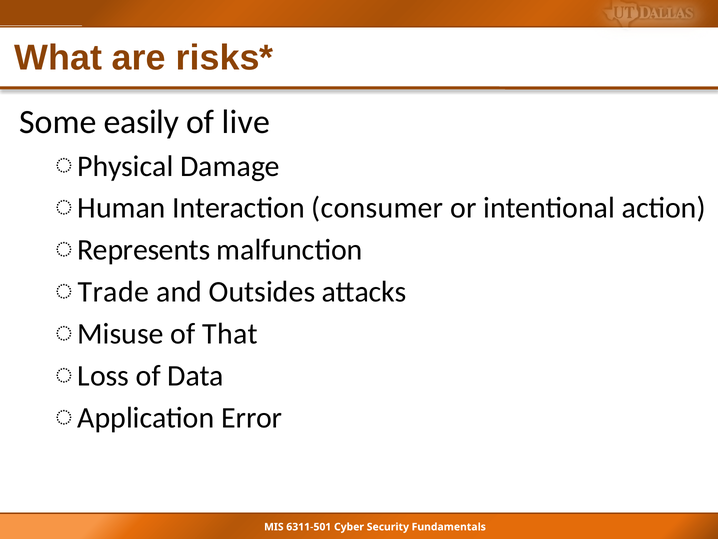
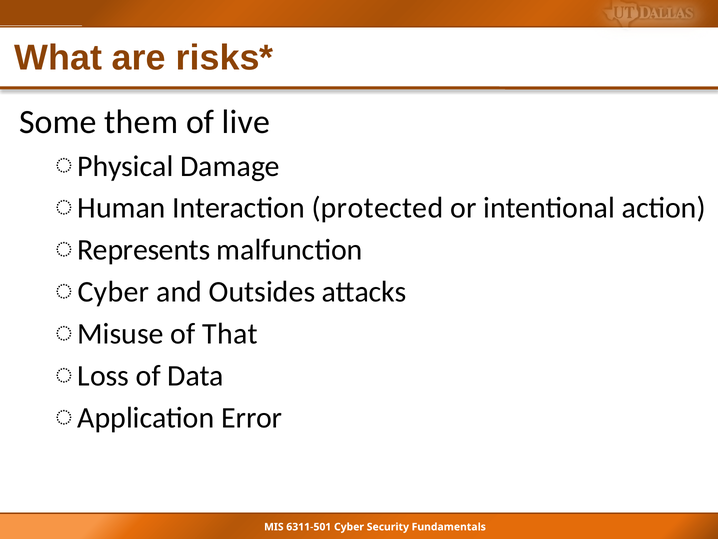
easily: easily -> them
consumer: consumer -> protected
Trade at (113, 292): Trade -> Cyber
